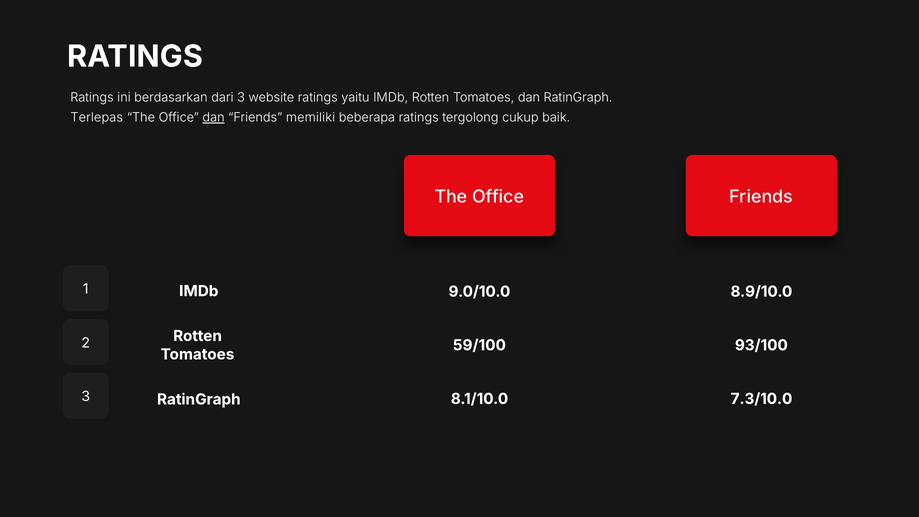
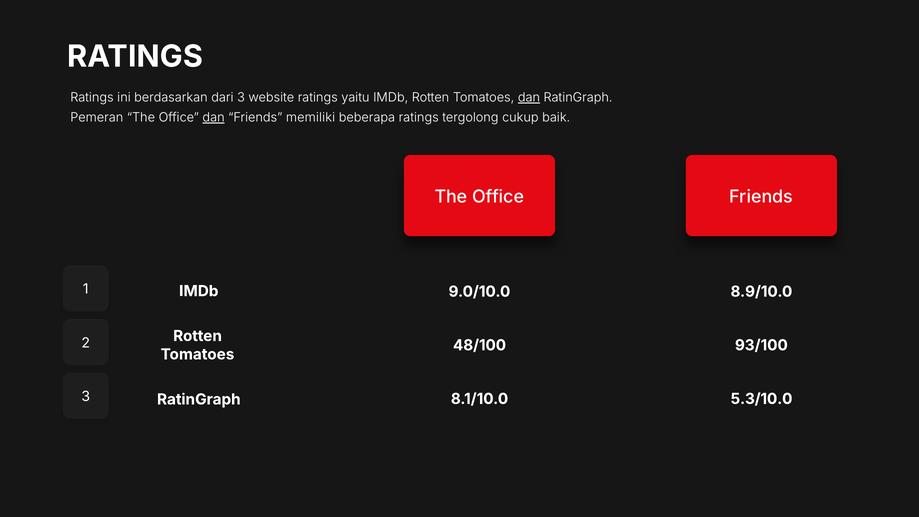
dan at (529, 98) underline: none -> present
Terlepas: Terlepas -> Pemeran
59/100: 59/100 -> 48/100
7.3/10.0: 7.3/10.0 -> 5.3/10.0
